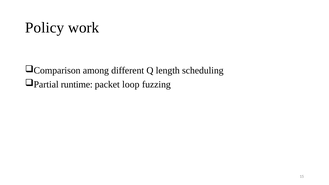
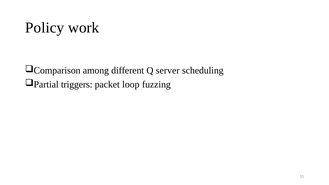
length: length -> server
runtime: runtime -> triggers
